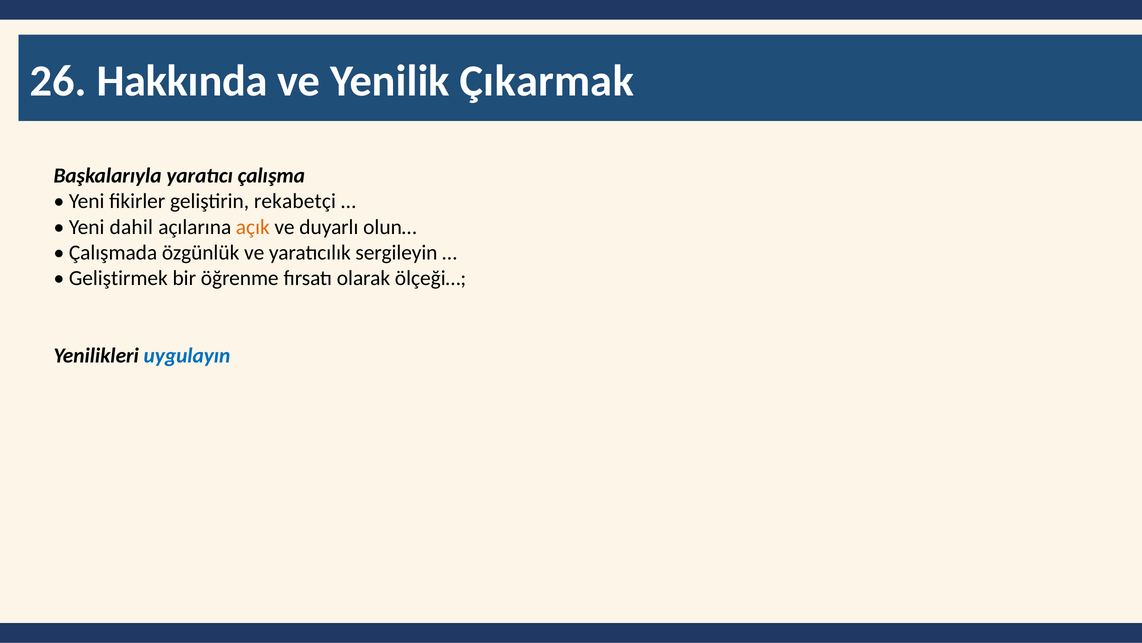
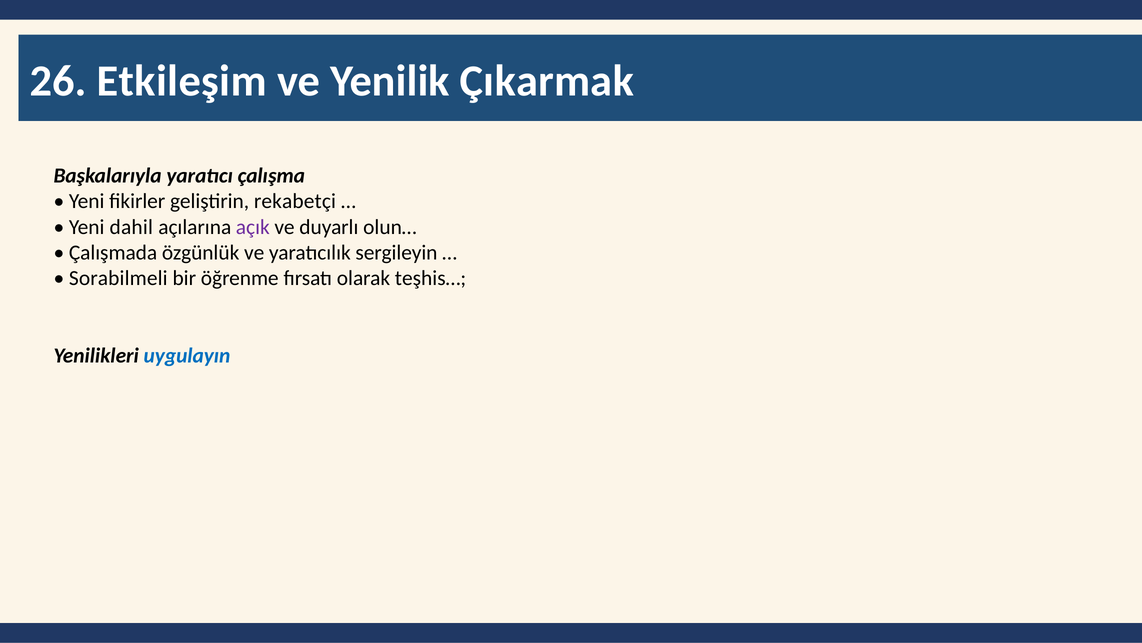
Hakkında: Hakkında -> Etkileşim
açık colour: orange -> purple
Geliştirmek: Geliştirmek -> Sorabilmeli
ölçeği…: ölçeği… -> teşhis…
